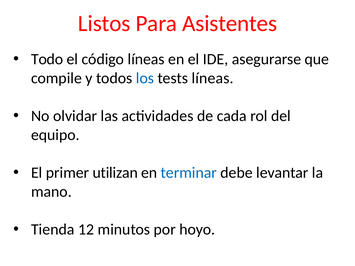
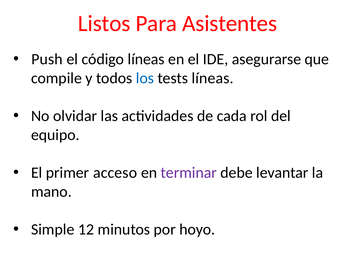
Todo: Todo -> Push
utilizan: utilizan -> acceso
terminar colour: blue -> purple
Tienda: Tienda -> Simple
